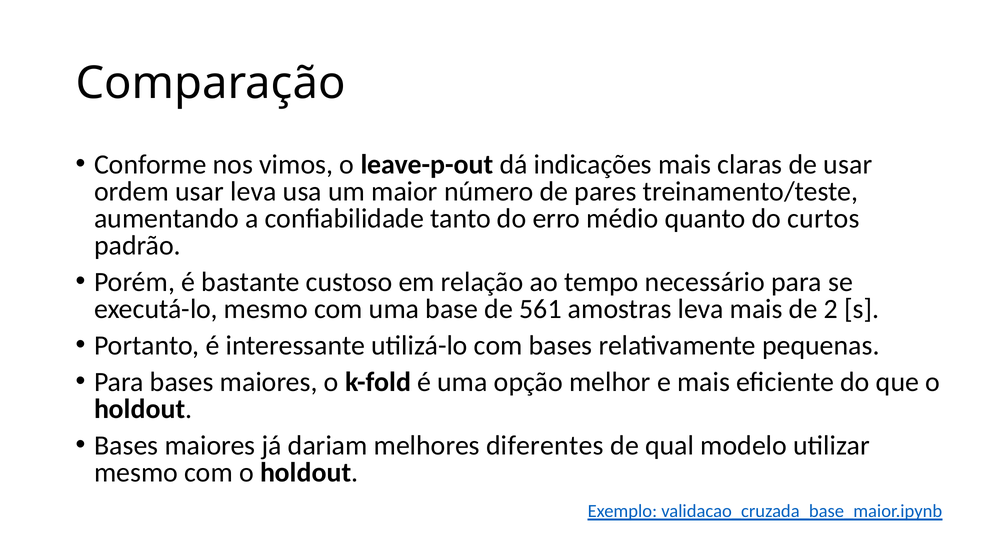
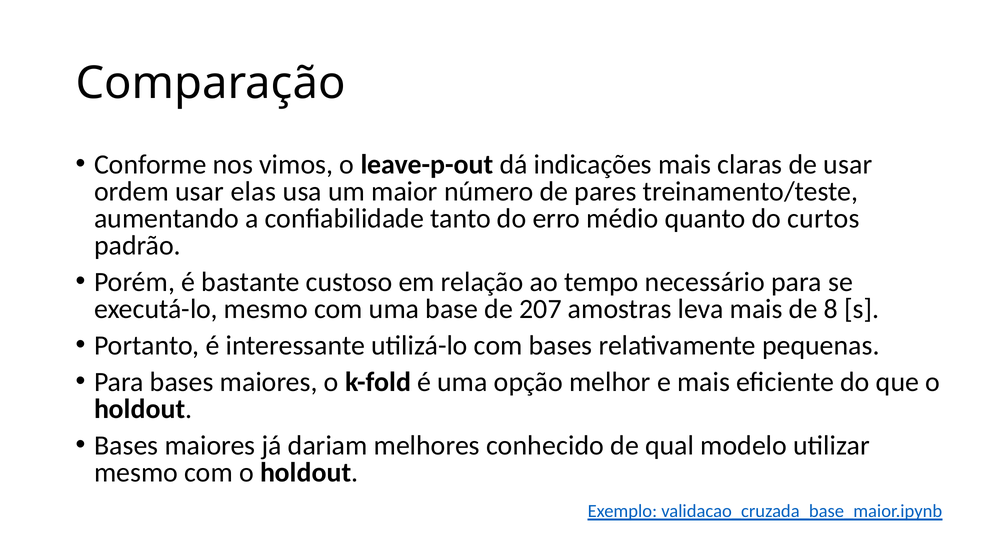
usar leva: leva -> elas
561: 561 -> 207
2: 2 -> 8
diferentes: diferentes -> conhecido
